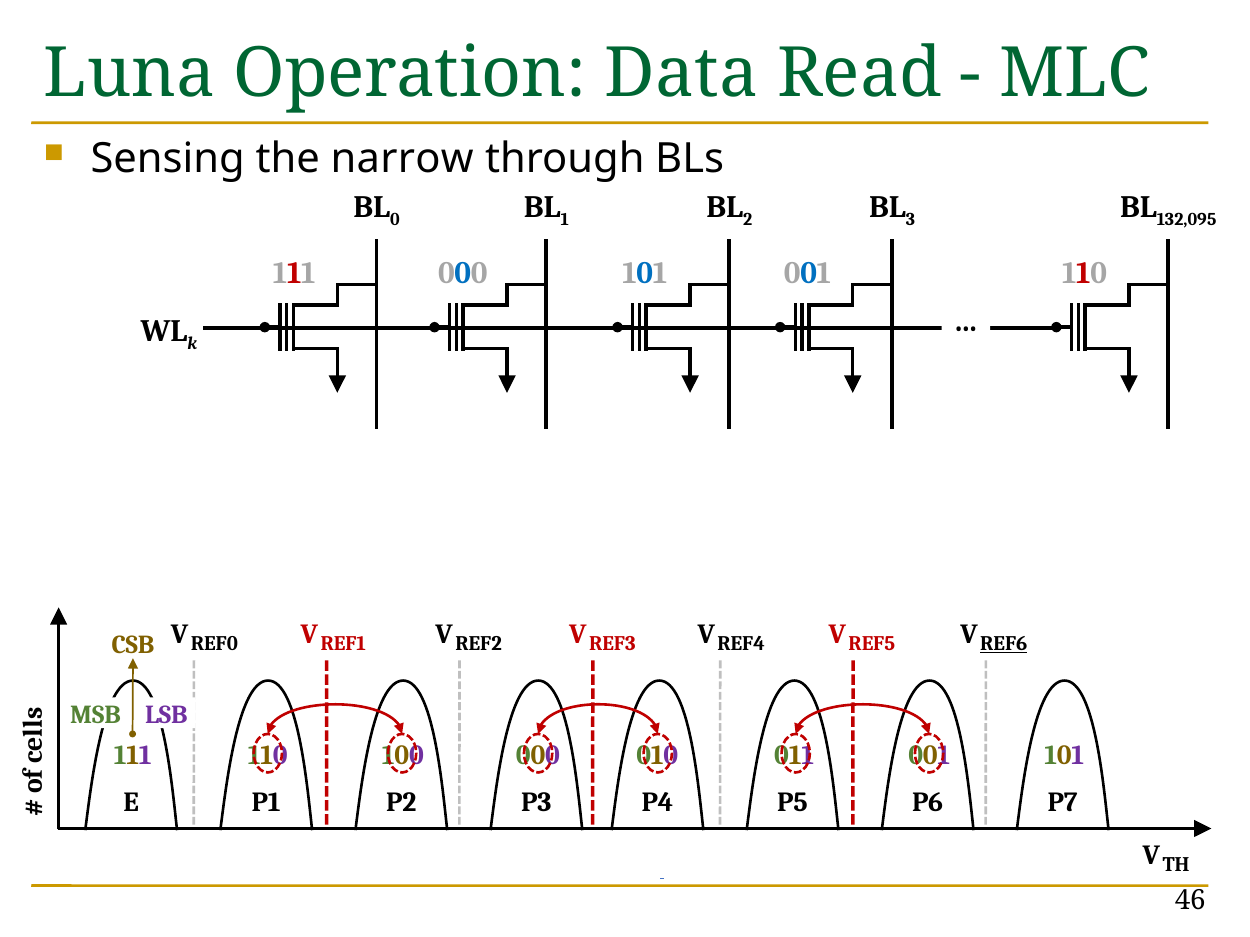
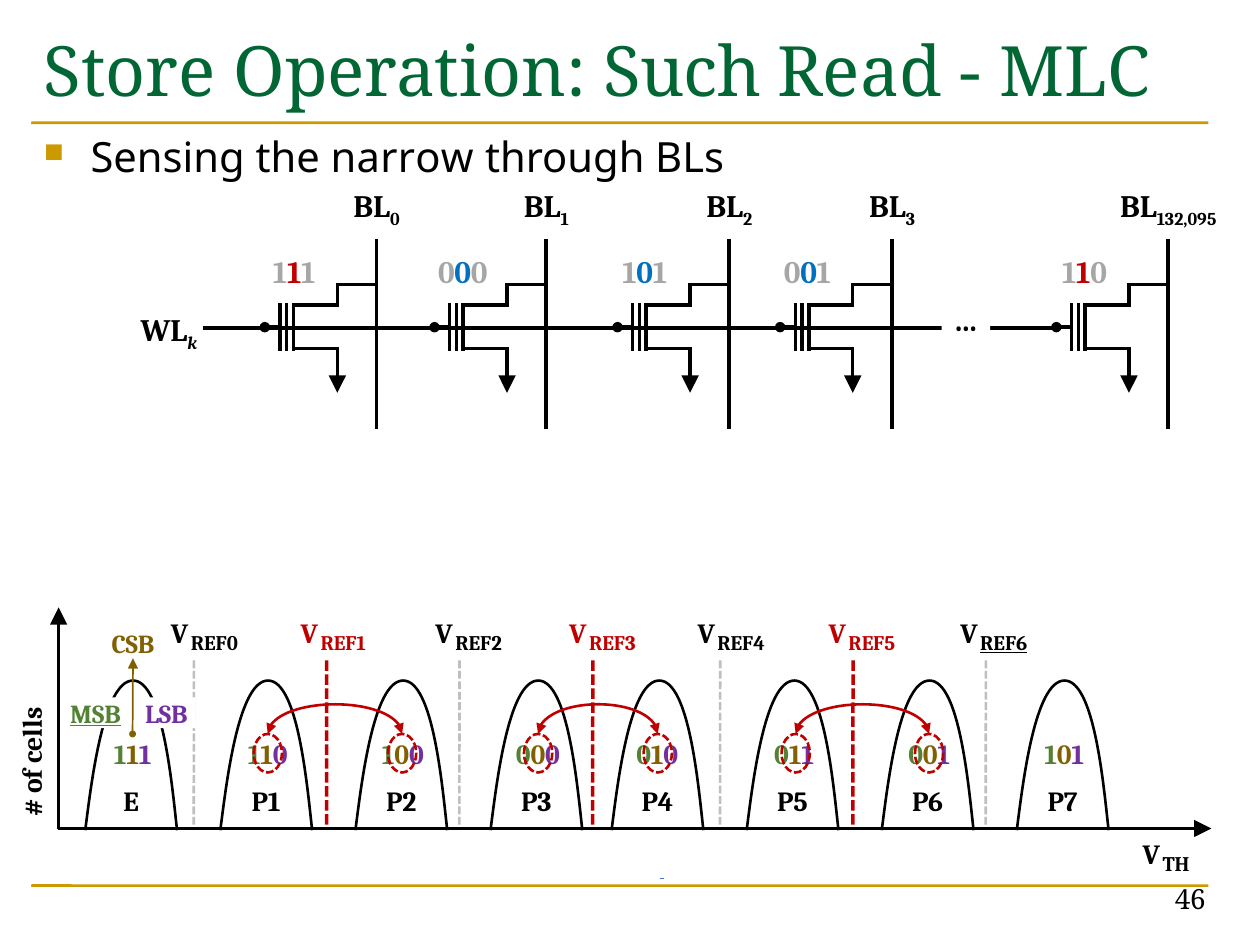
Luna: Luna -> Store
Data: Data -> Such
MSB underline: none -> present
